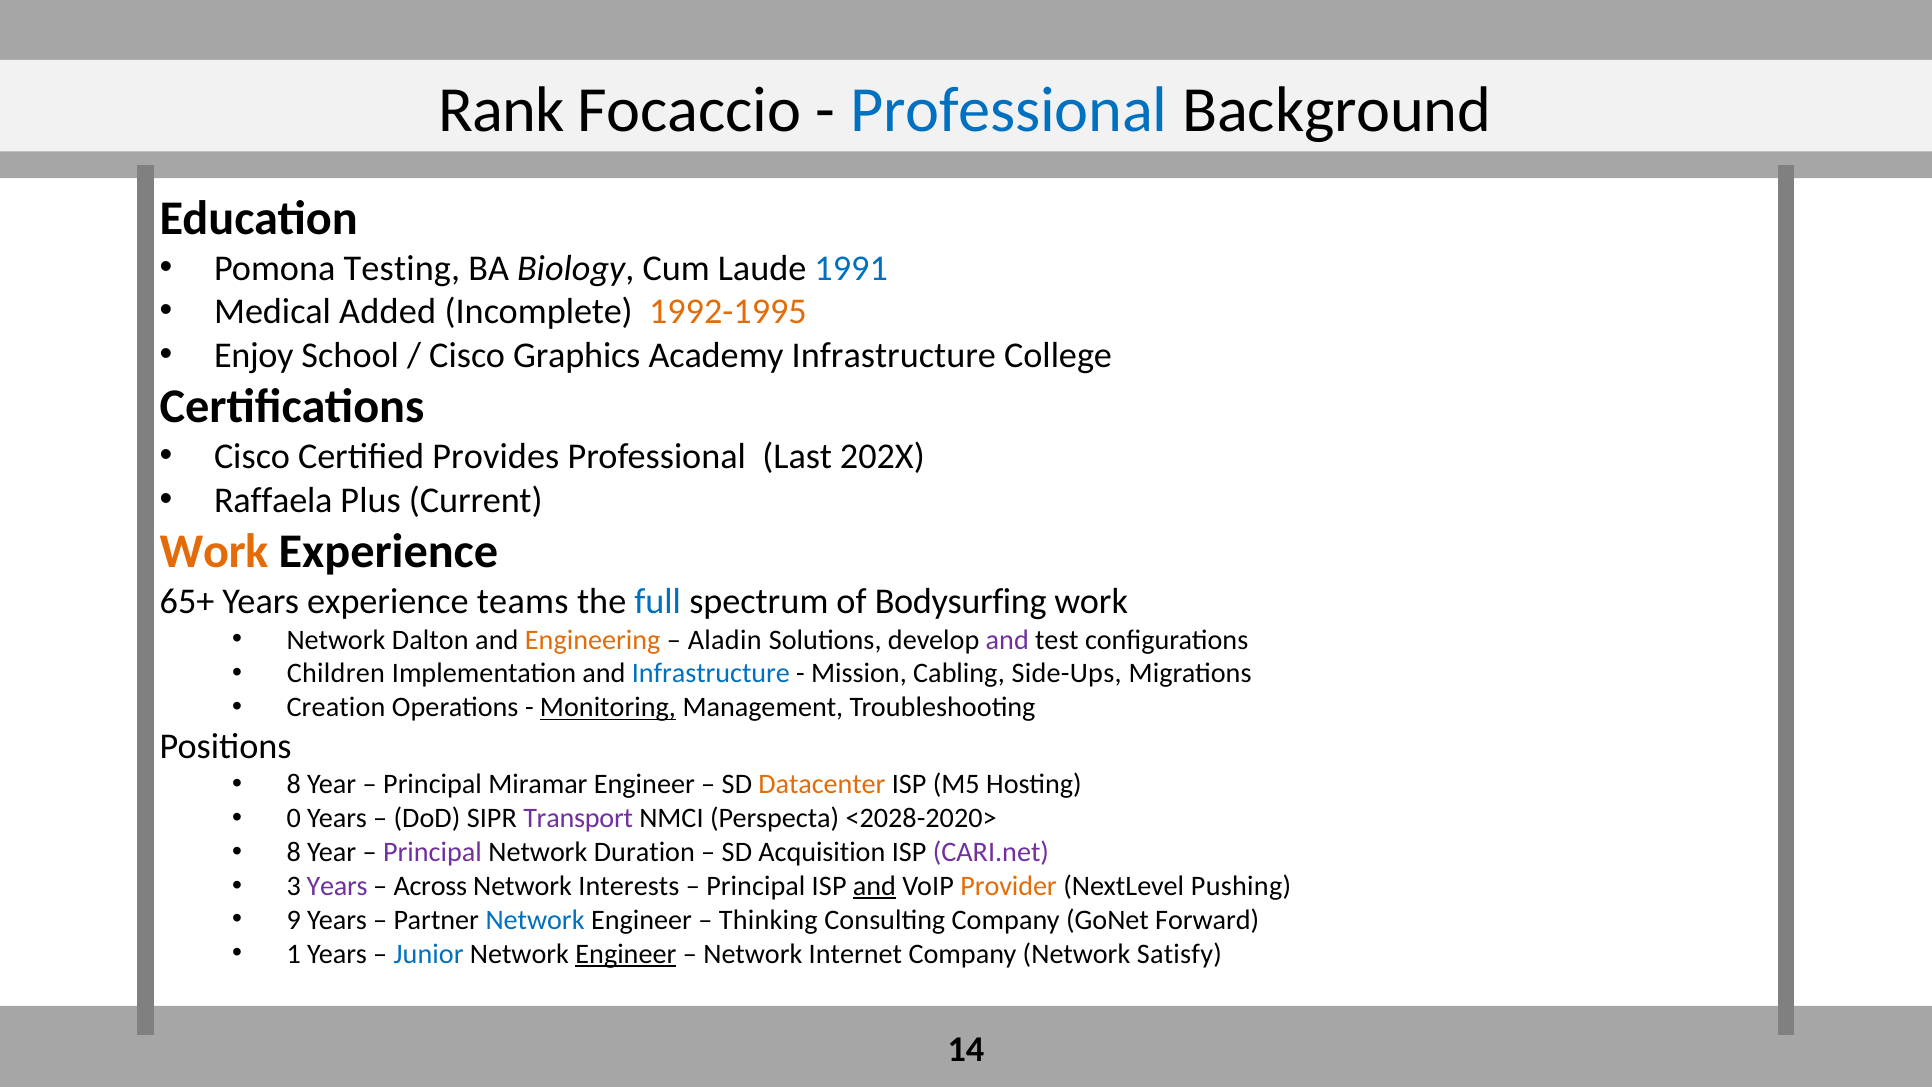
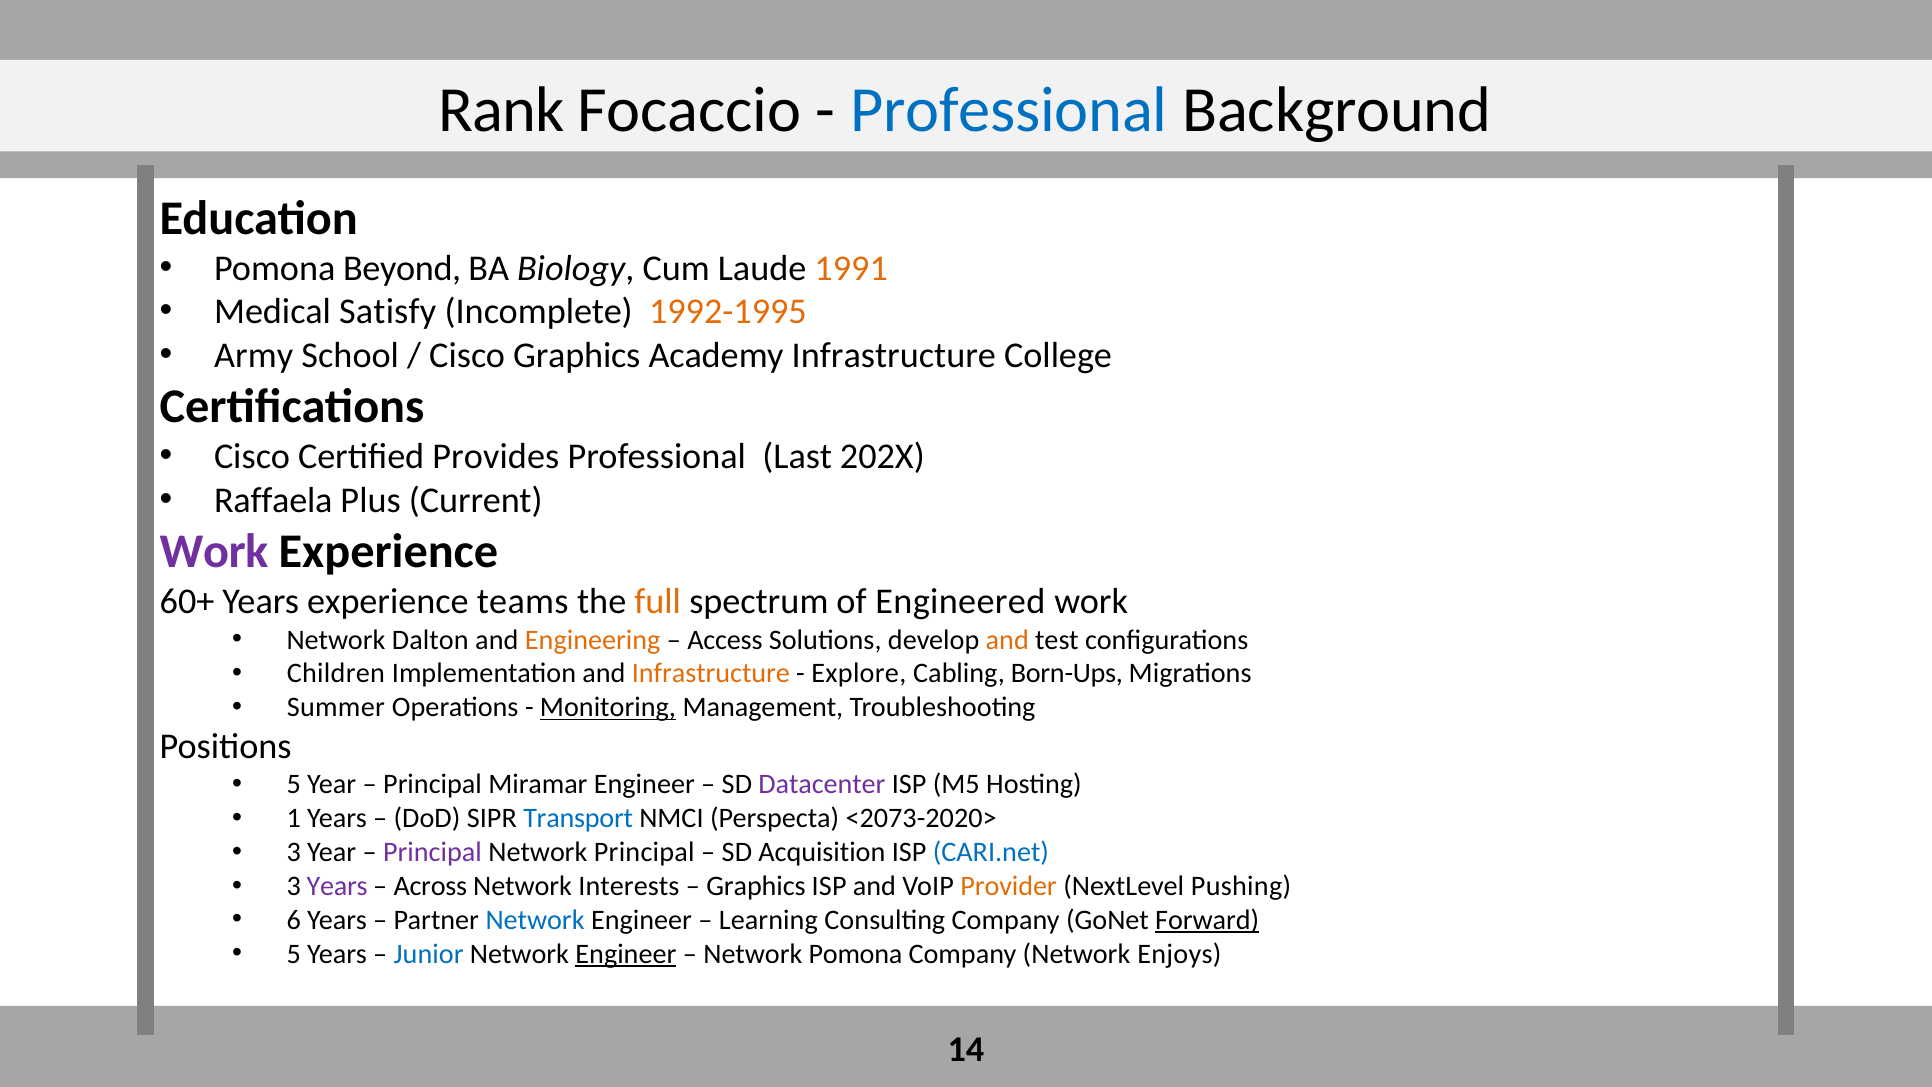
Testing: Testing -> Beyond
1991 colour: blue -> orange
Added: Added -> Satisfy
Enjoy: Enjoy -> Army
Work at (214, 552) colour: orange -> purple
65+: 65+ -> 60+
full colour: blue -> orange
Bodysurfing: Bodysurfing -> Engineered
Aladin: Aladin -> Access
and at (1007, 640) colour: purple -> orange
Infrastructure at (711, 673) colour: blue -> orange
Mission: Mission -> Explore
Side-Ups: Side-Ups -> Born-Ups
Creation: Creation -> Summer
8 at (294, 785): 8 -> 5
Datacenter colour: orange -> purple
0: 0 -> 1
Transport colour: purple -> blue
<2028-2020>: <2028-2020> -> <2073-2020>
8 at (294, 852): 8 -> 3
Network Duration: Duration -> Principal
CARI.net colour: purple -> blue
Principal at (756, 886): Principal -> Graphics
and at (874, 886) underline: present -> none
9: 9 -> 6
Thinking: Thinking -> Learning
Forward underline: none -> present
1 at (294, 954): 1 -> 5
Network Internet: Internet -> Pomona
Satisfy: Satisfy -> Enjoys
